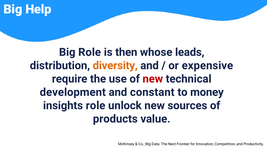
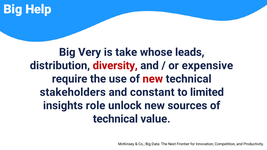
Big Role: Role -> Very
then: then -> take
diversity colour: orange -> red
development: development -> stakeholders
money: money -> limited
products at (115, 119): products -> technical
